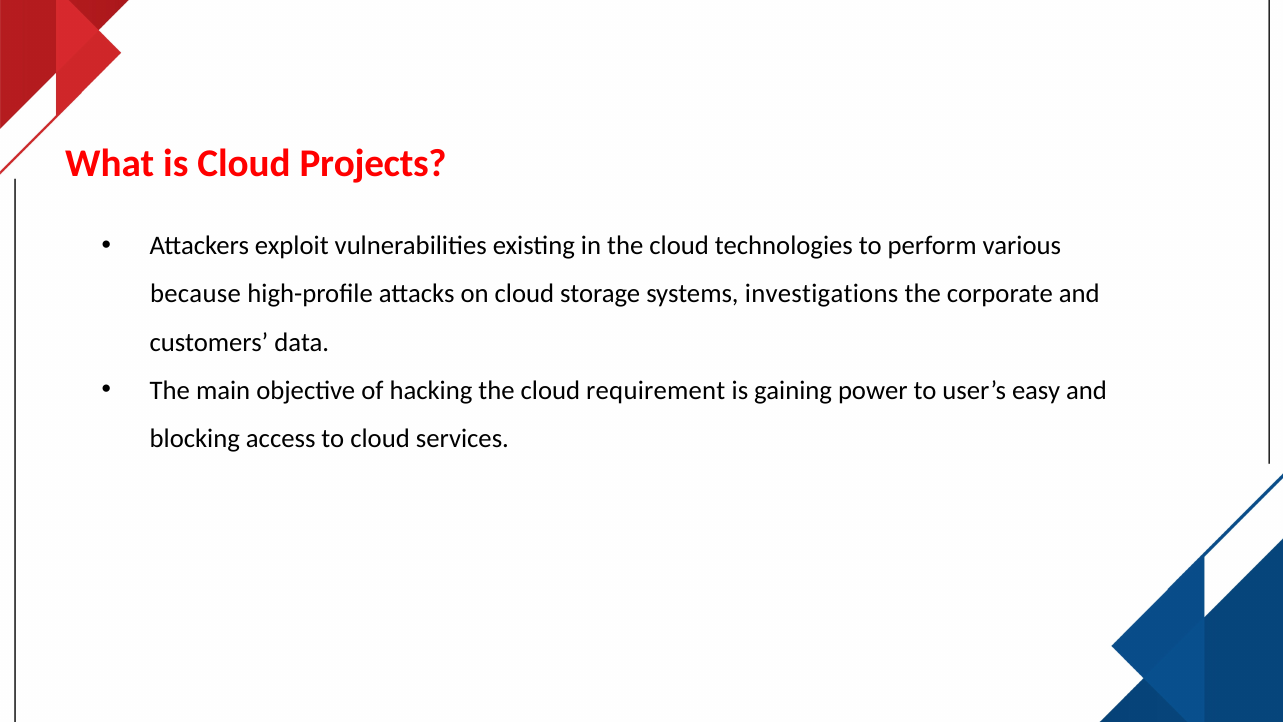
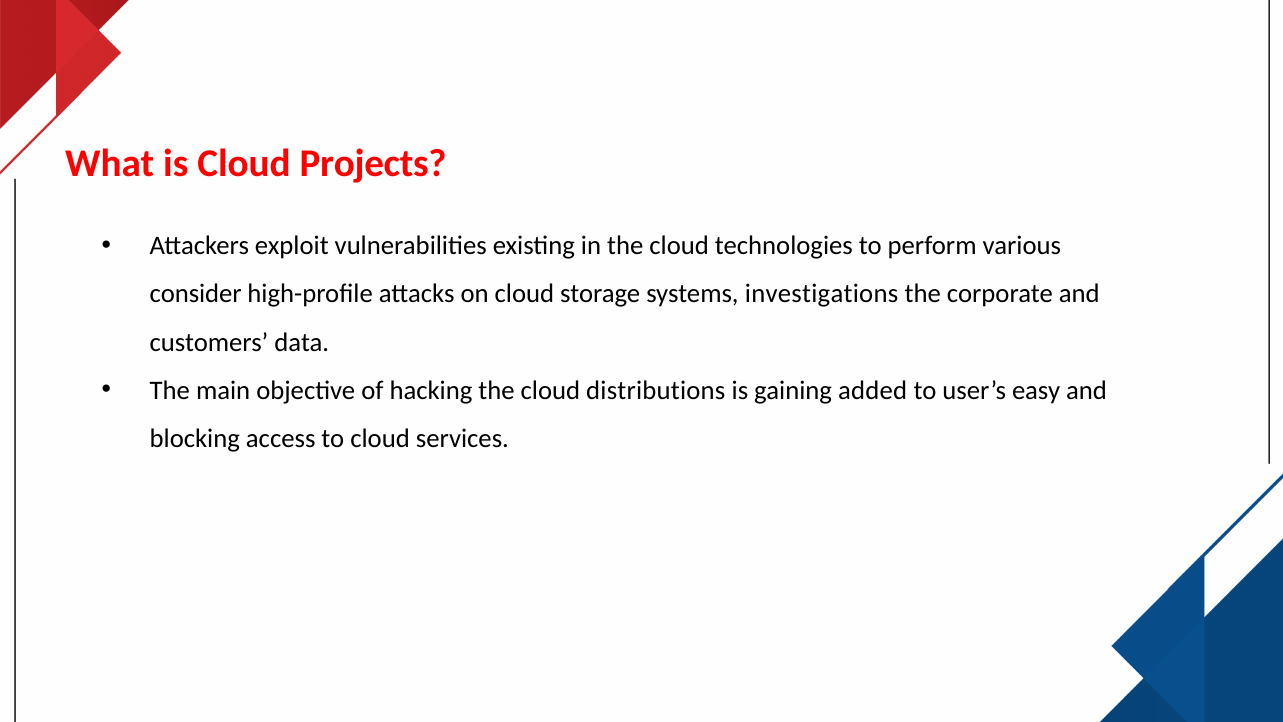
because: because -> consider
requirement: requirement -> distributions
power: power -> added
